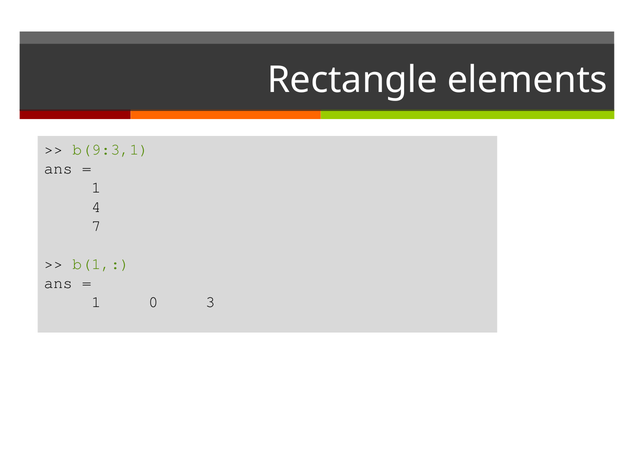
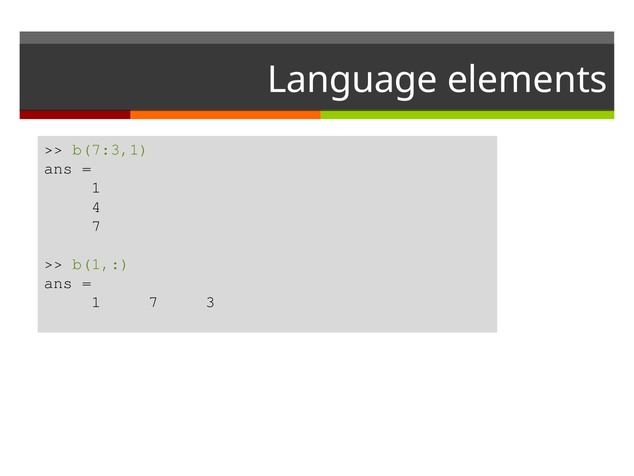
Rectangle: Rectangle -> Language
b(9:3,1: b(9:3,1 -> b(7:3,1
1 0: 0 -> 7
